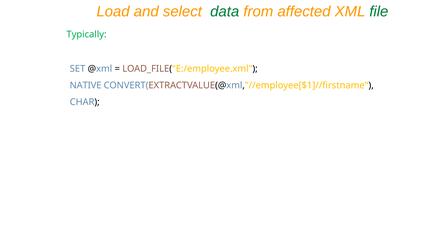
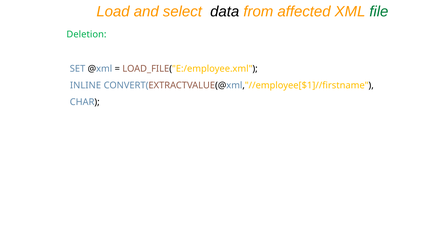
data colour: green -> black
Typically: Typically -> Deletion
NATIVE: NATIVE -> INLINE
